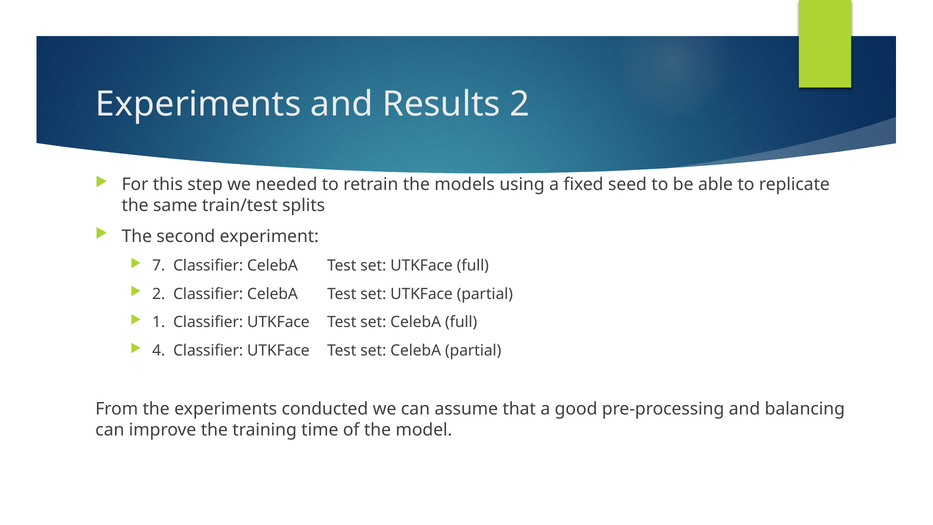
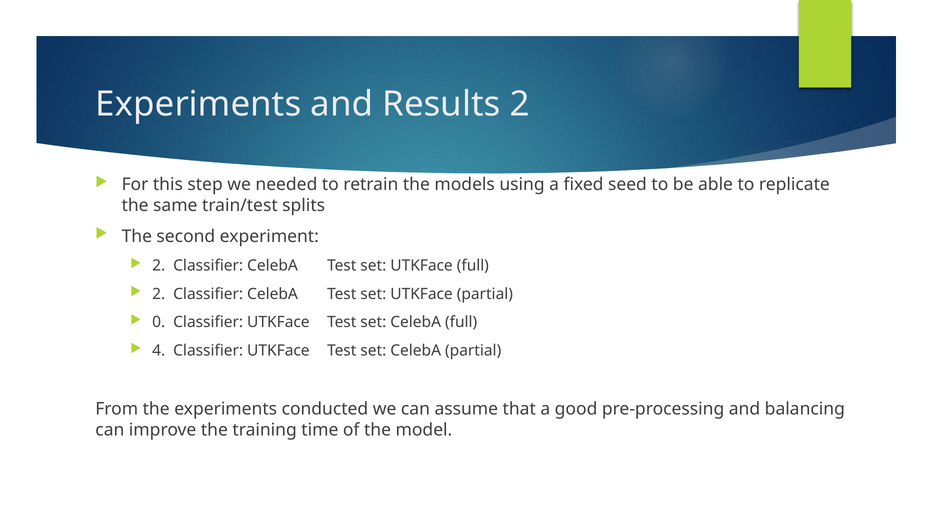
7 at (159, 266): 7 -> 2
1: 1 -> 0
